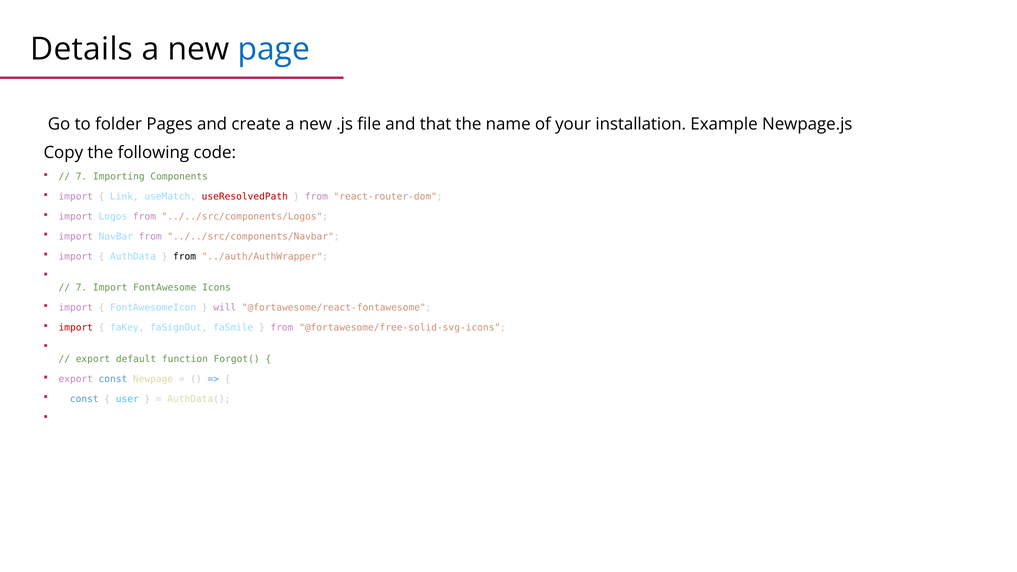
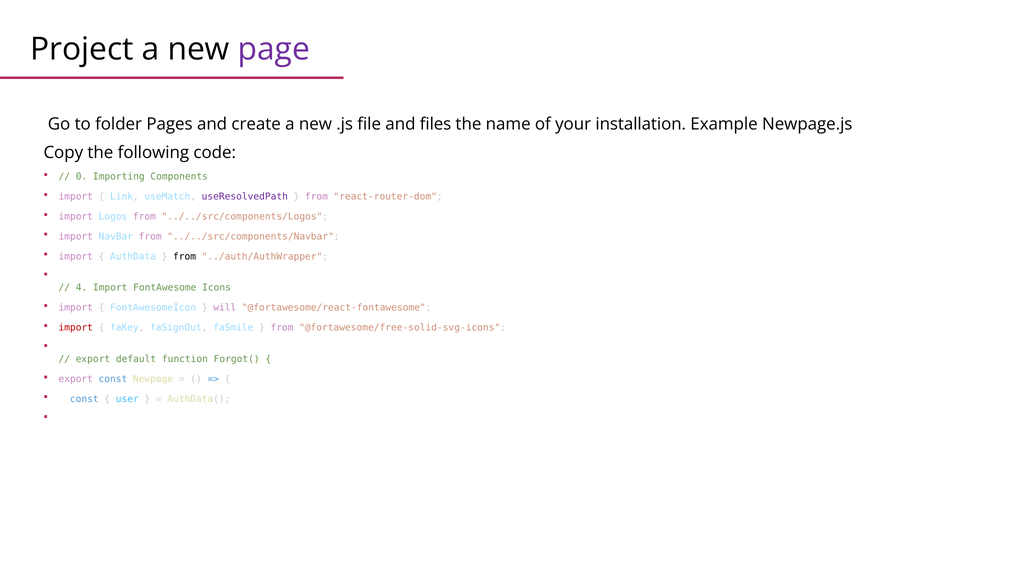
Details: Details -> Project
page colour: blue -> purple
that: that -> files
7 at (82, 177): 7 -> 0
useResolvedPath colour: red -> purple
7 at (82, 288): 7 -> 4
